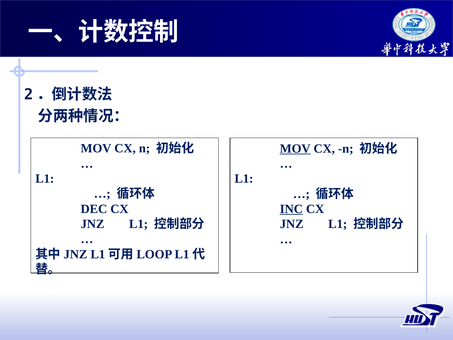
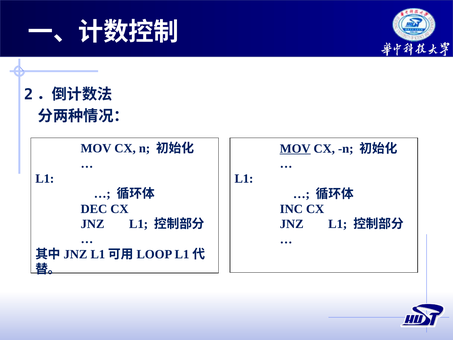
INC underline: present -> none
